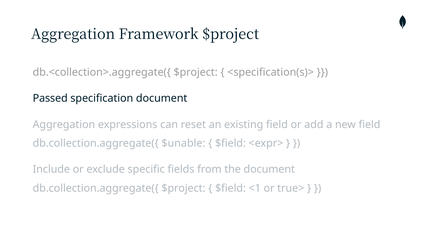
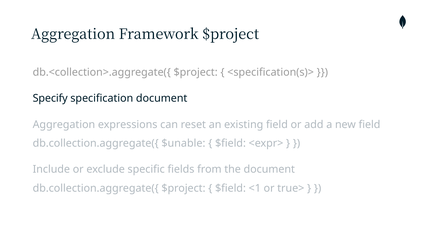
Passed: Passed -> Specify
